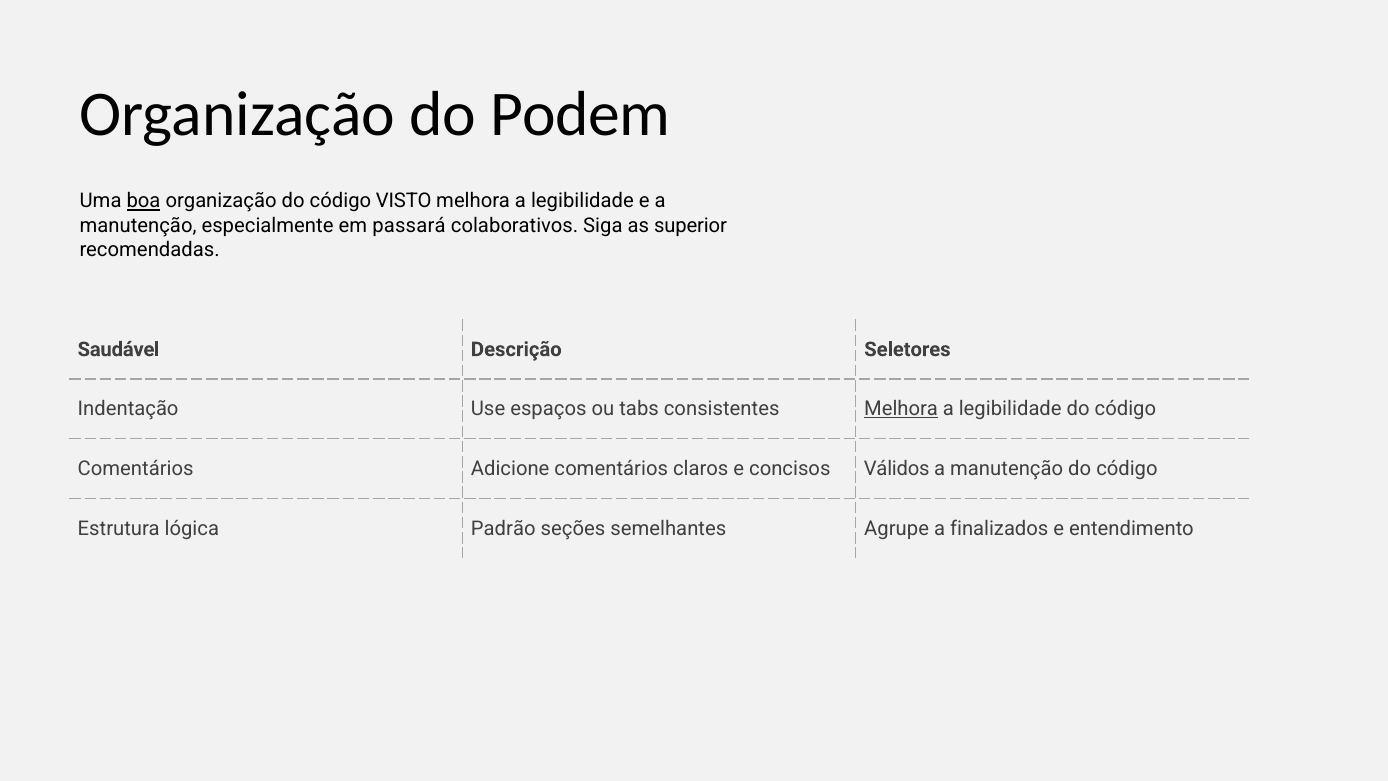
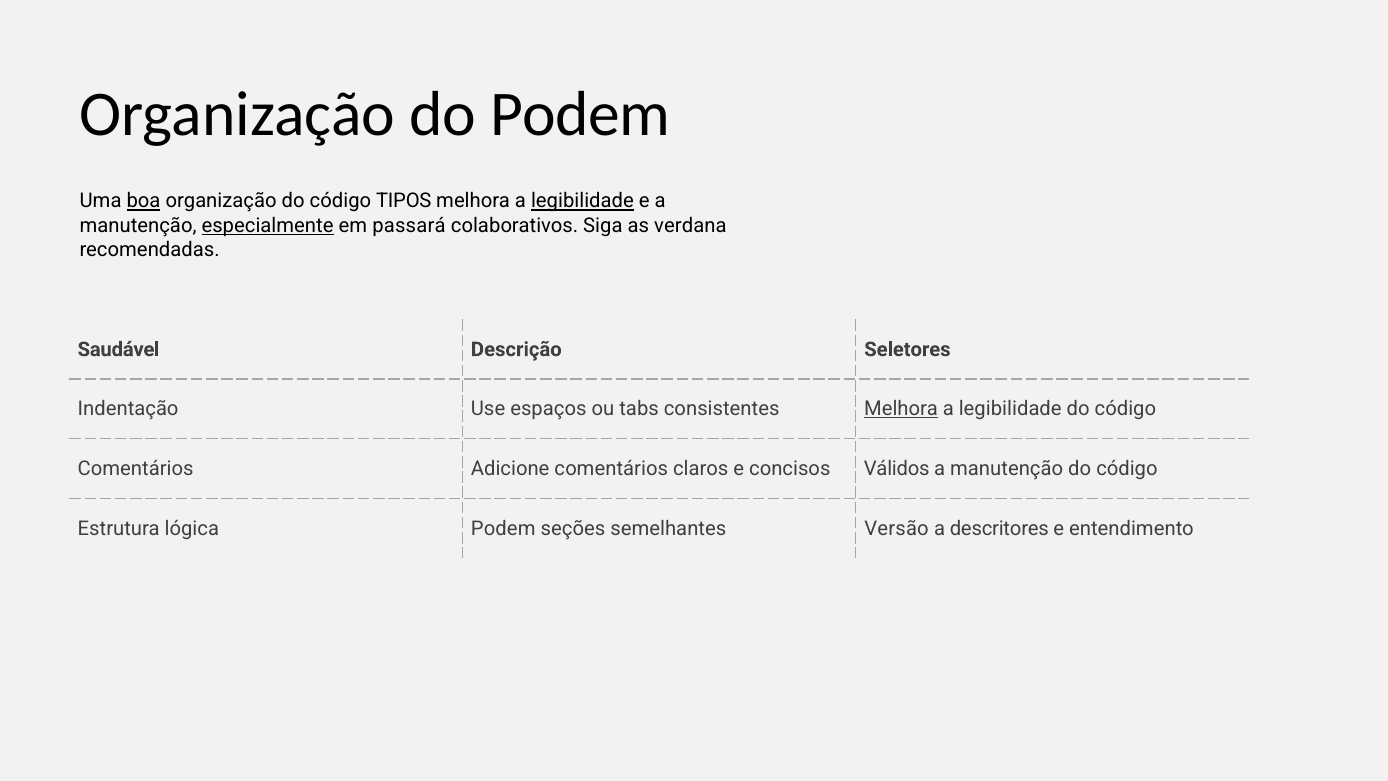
VISTO: VISTO -> TIPOS
legibilidade at (582, 201) underline: none -> present
especialmente underline: none -> present
superior: superior -> verdana
lógica Padrão: Padrão -> Podem
Agrupe: Agrupe -> Versão
finalizados: finalizados -> descritores
